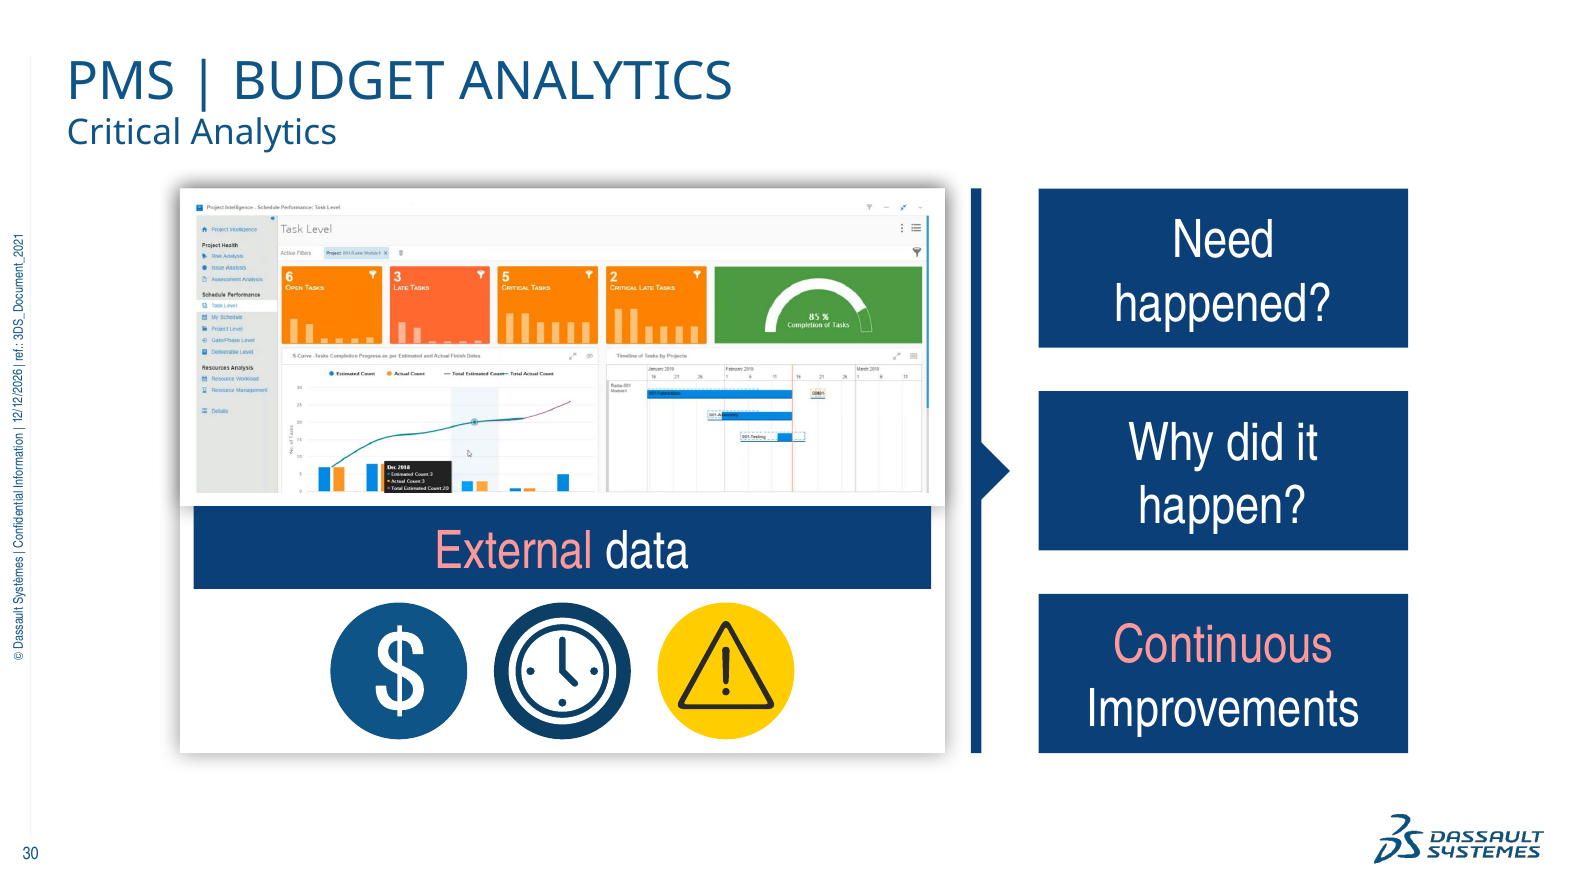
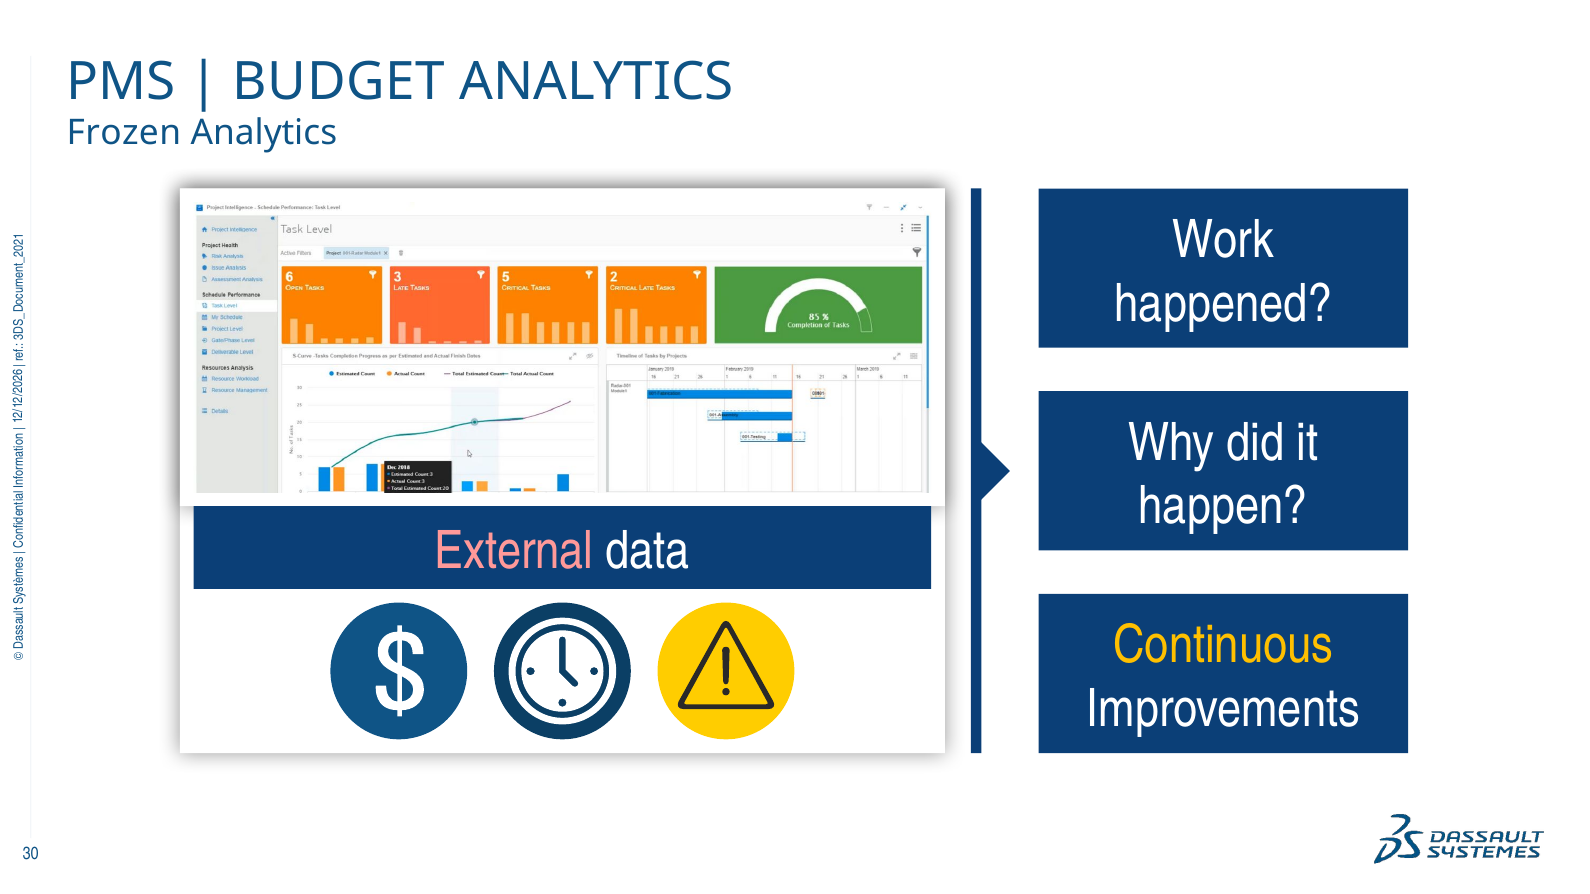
Critical: Critical -> Frozen
Need: Need -> Work
Continuous colour: pink -> yellow
